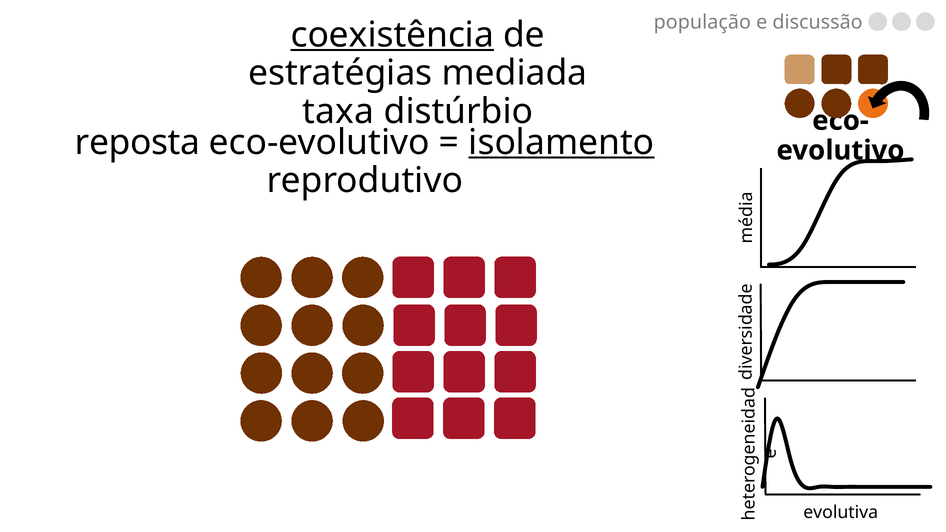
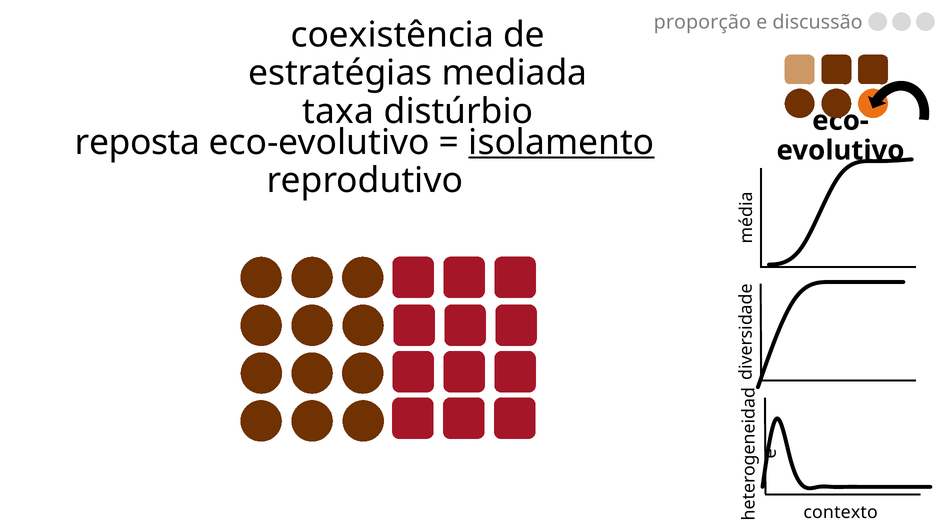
população: população -> proporção
coexistência underline: present -> none
evolutiva: evolutiva -> contexto
